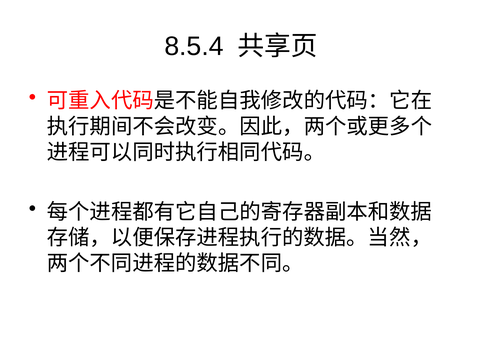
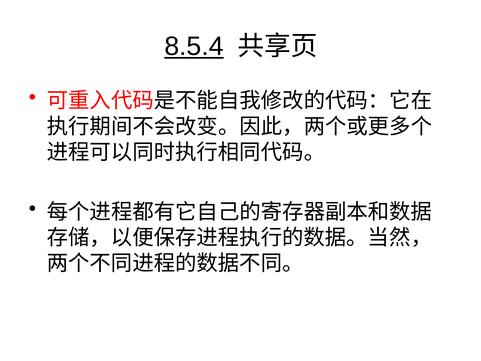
8.5.4 underline: none -> present
